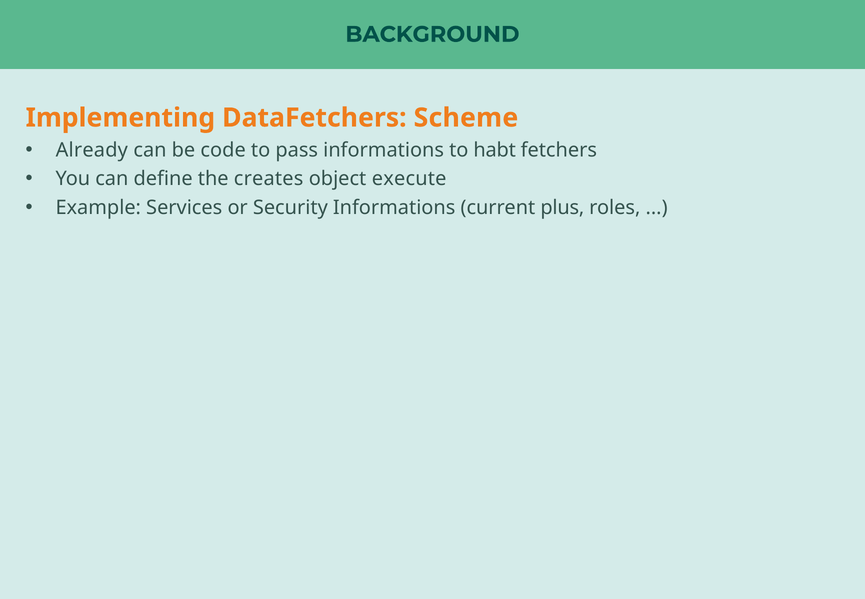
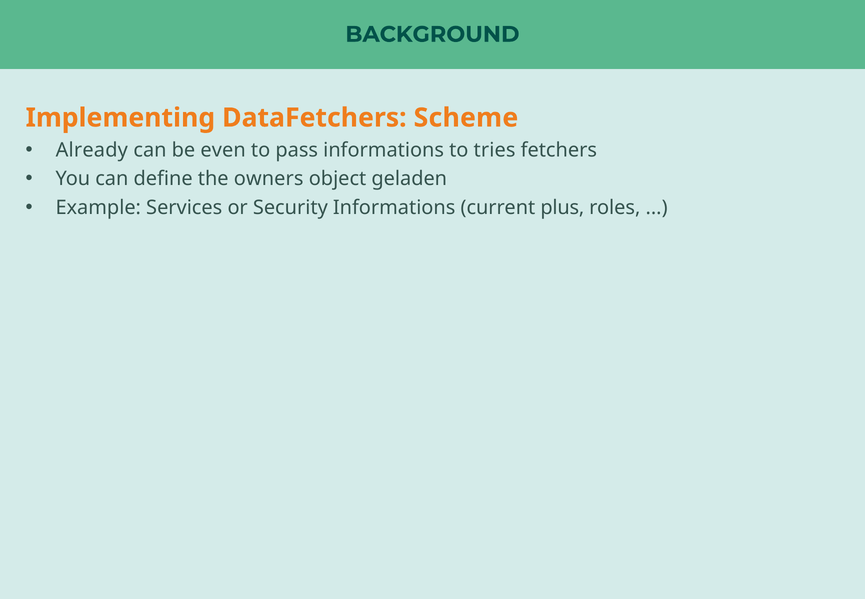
code: code -> even
habt: habt -> tries
creates: creates -> owners
execute: execute -> geladen
